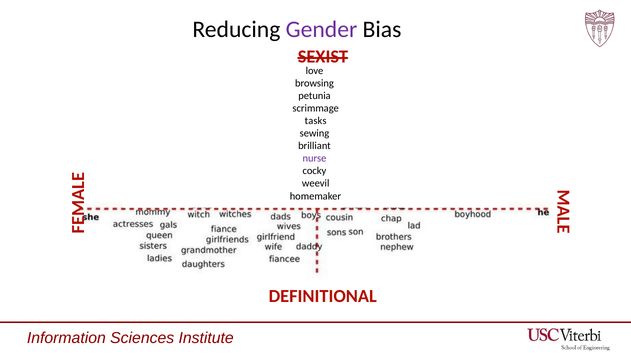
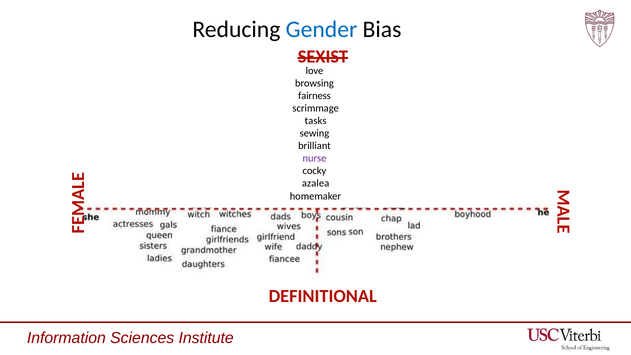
Gender colour: purple -> blue
petunia: petunia -> fairness
weevil: weevil -> azalea
